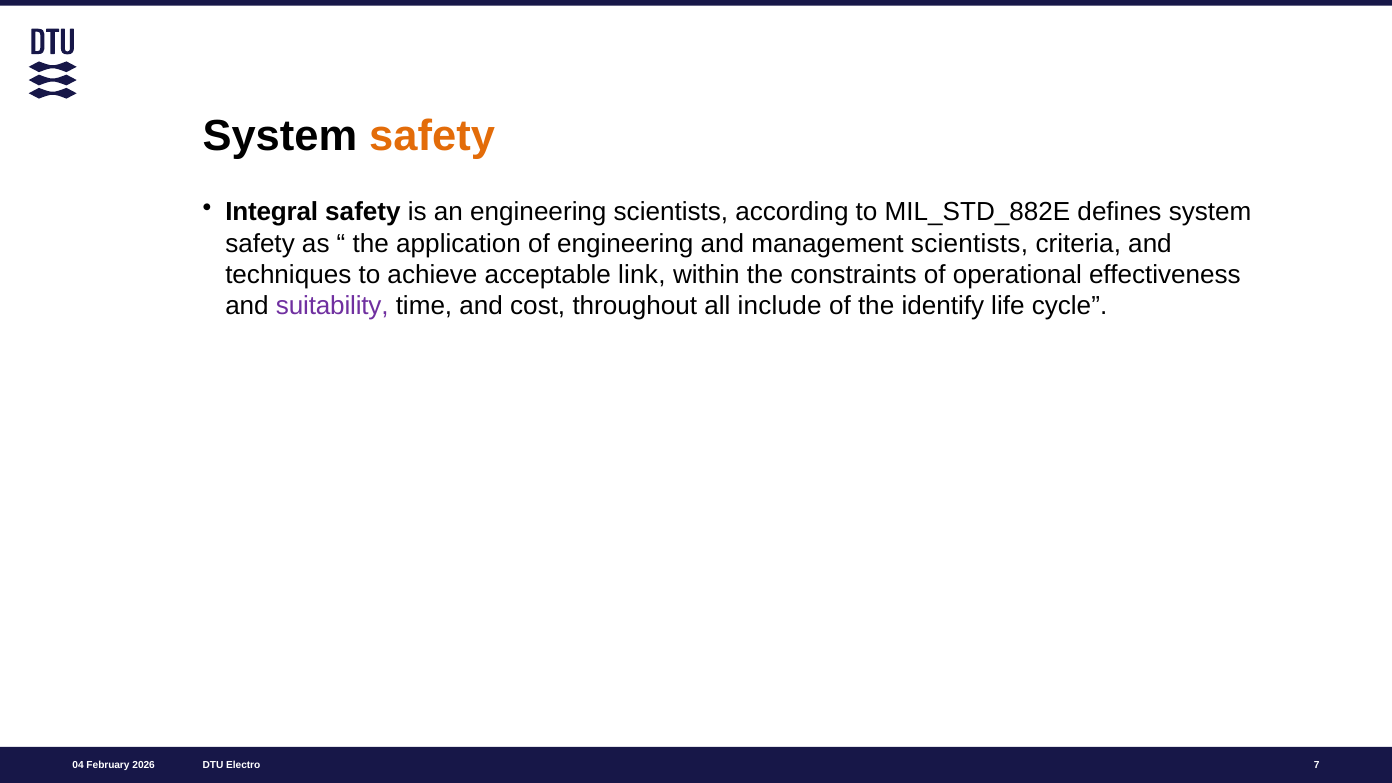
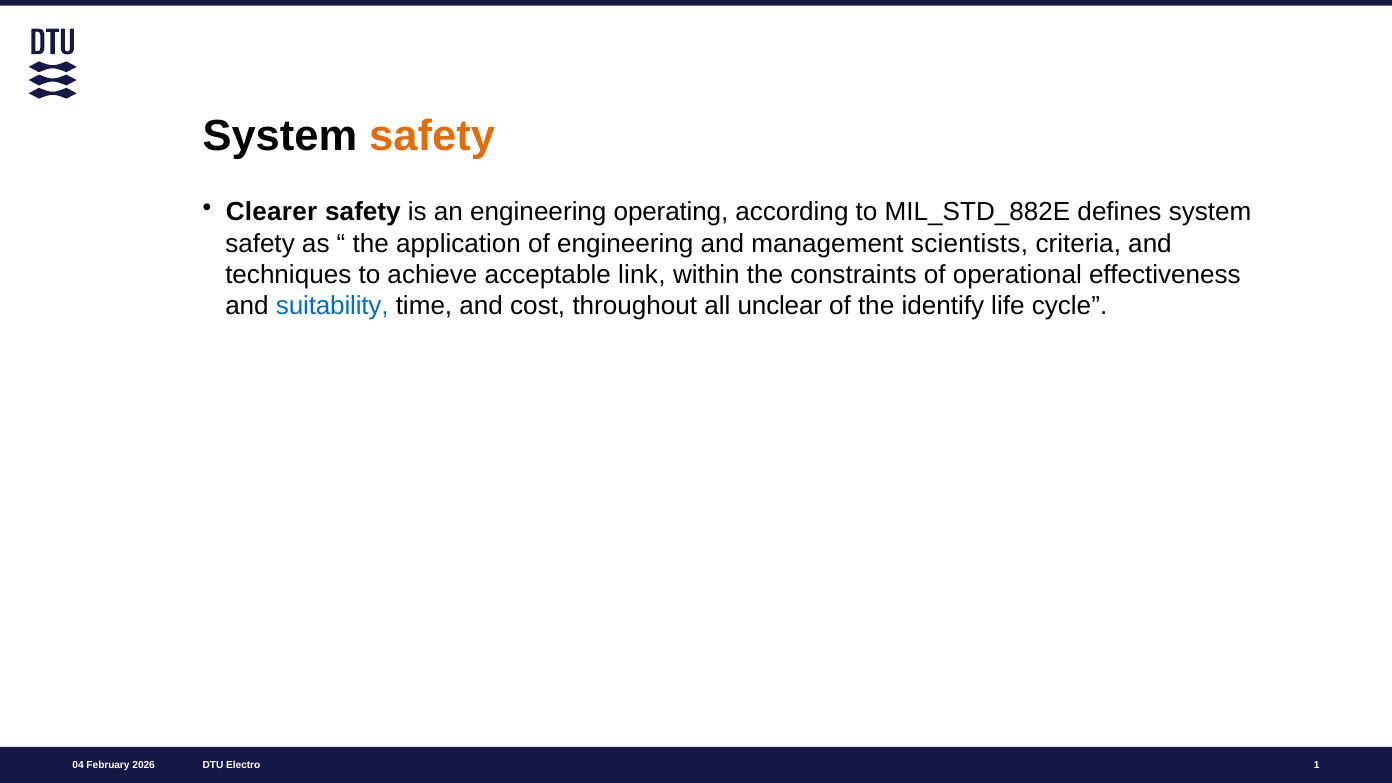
Integral: Integral -> Clearer
engineering scientists: scientists -> operating
suitability colour: purple -> blue
include: include -> unclear
7: 7 -> 1
